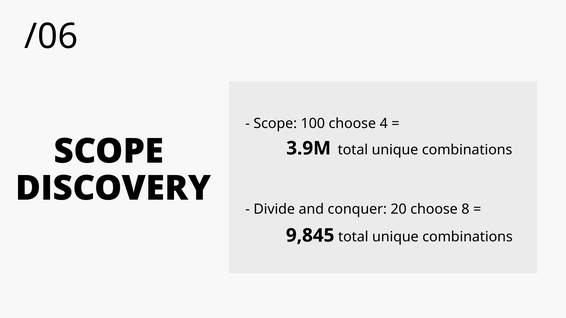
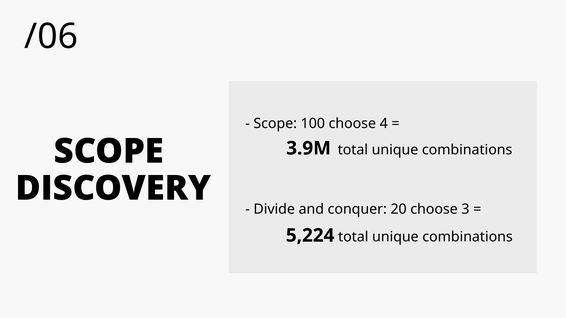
8: 8 -> 3
9,845: 9,845 -> 5,224
